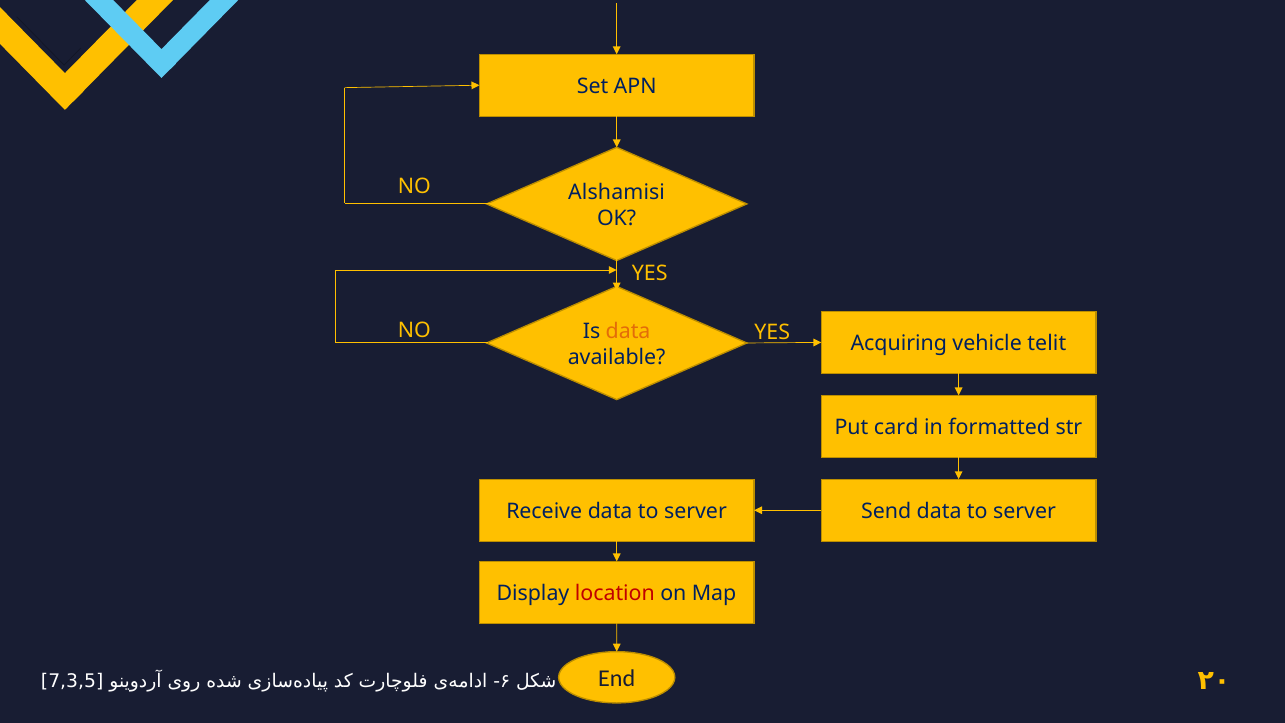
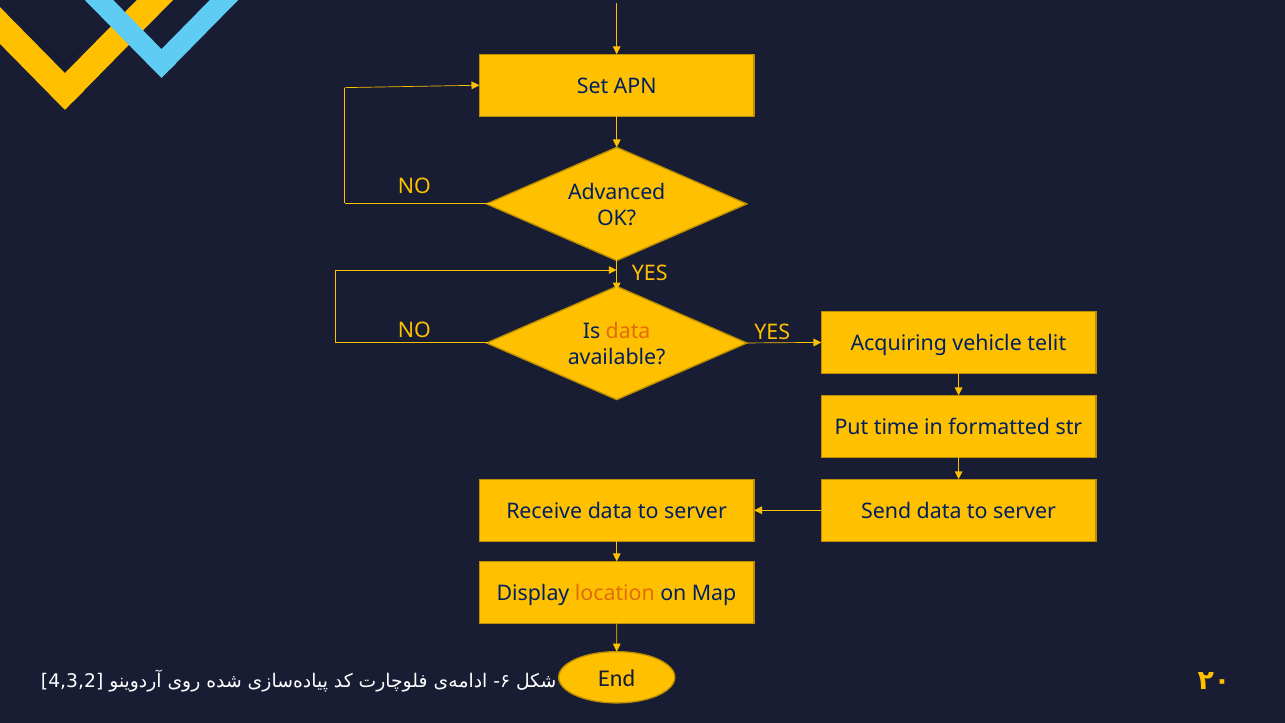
Alshamisi: Alshamisi -> Advanced
card: card -> time
location colour: red -> orange
7,3,5: 7,3,5 -> 4,3,2
